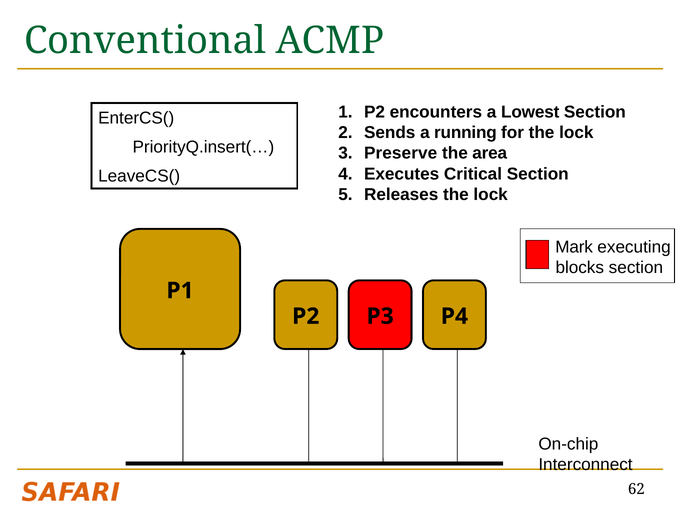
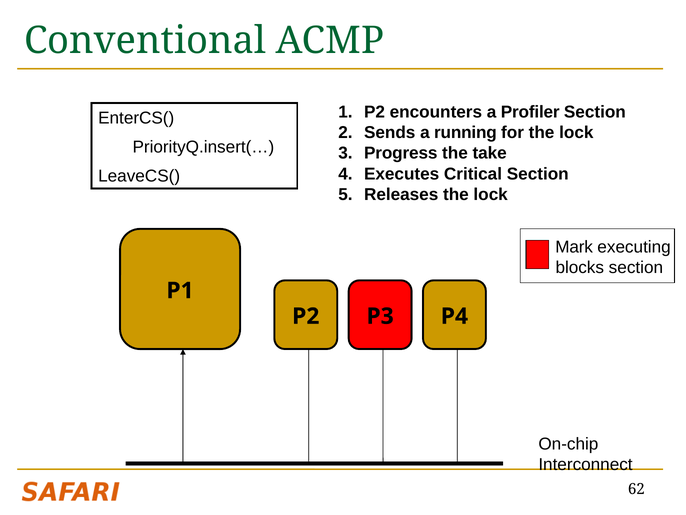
Lowest: Lowest -> Profiler
Preserve: Preserve -> Progress
area: area -> take
